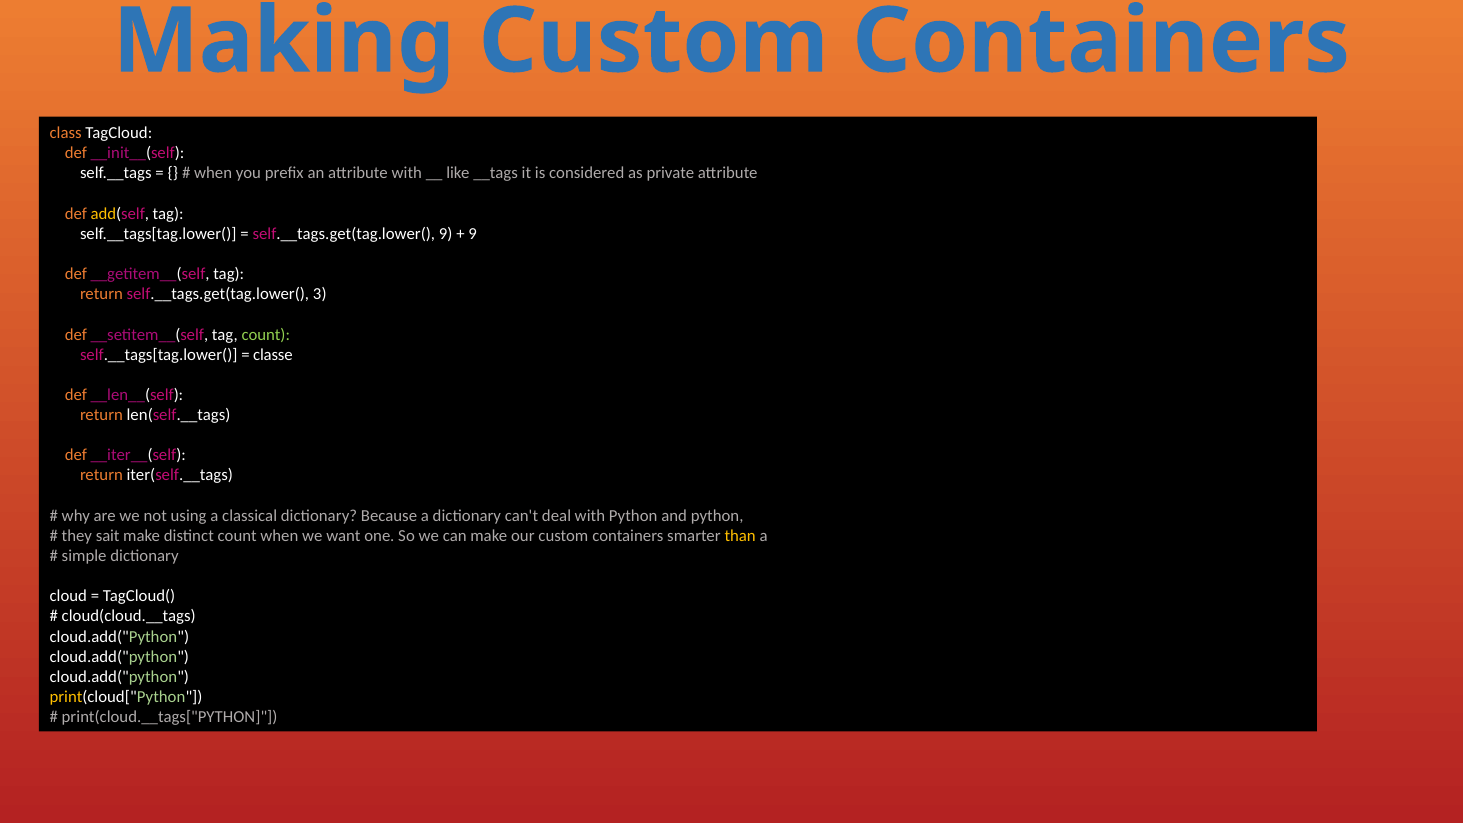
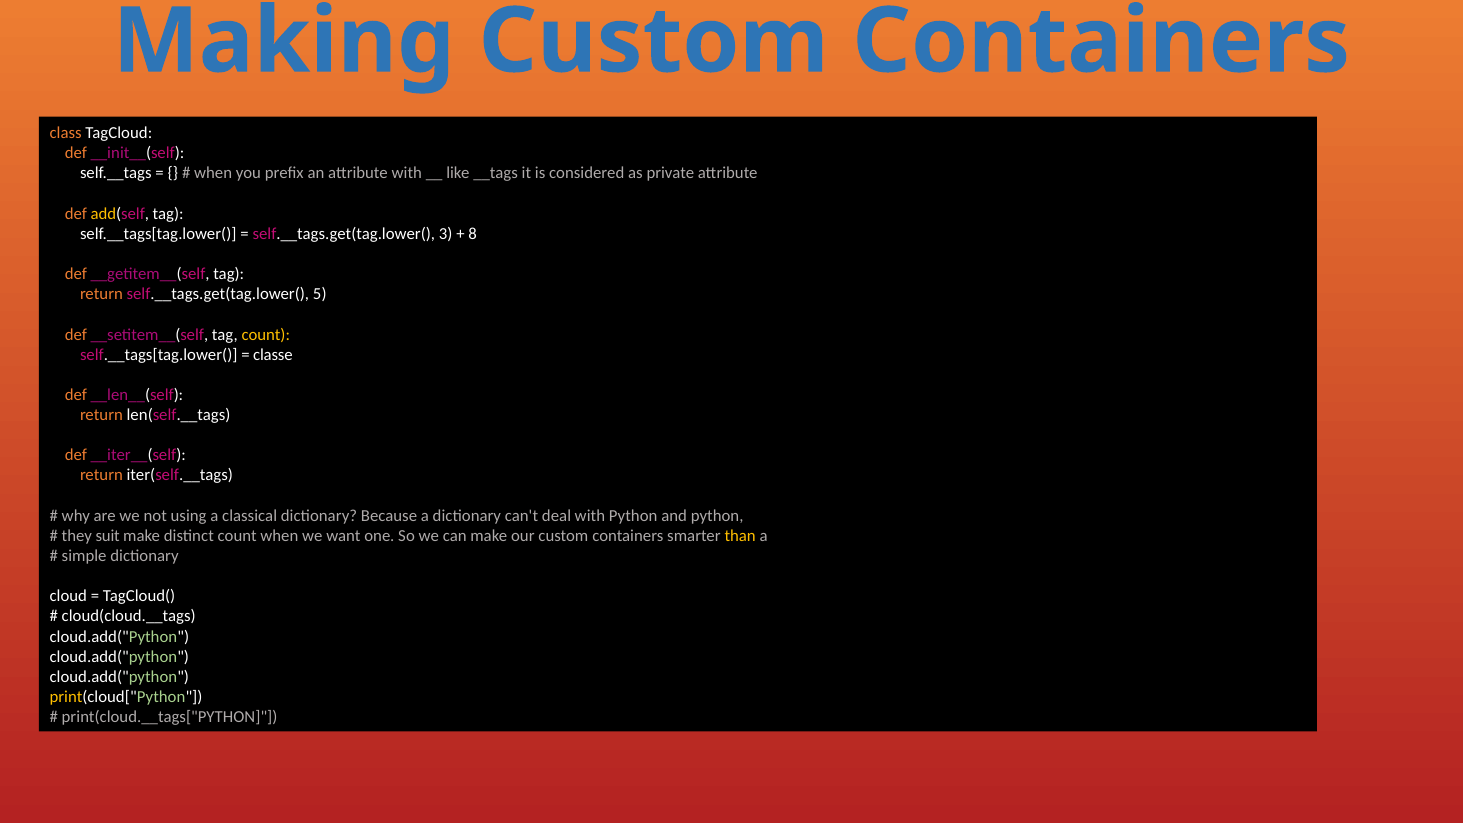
self.__tags.get(tag.lower( 9: 9 -> 3
9 at (473, 234): 9 -> 8
3: 3 -> 5
count at (266, 334) colour: light green -> yellow
sait: sait -> suit
